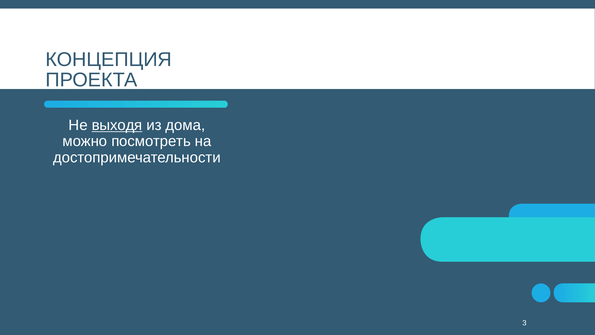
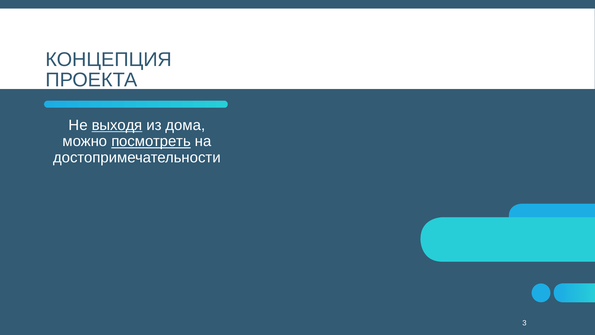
посмотреть underline: none -> present
